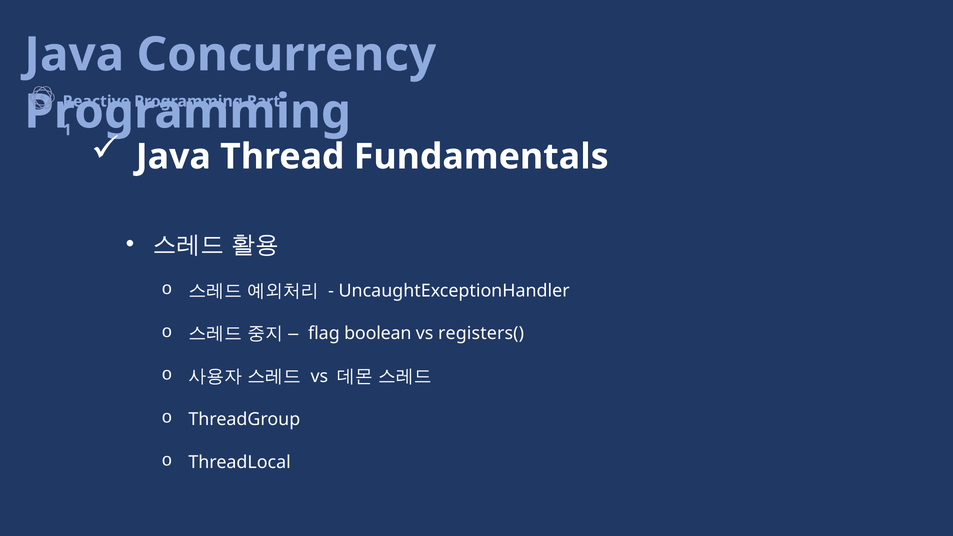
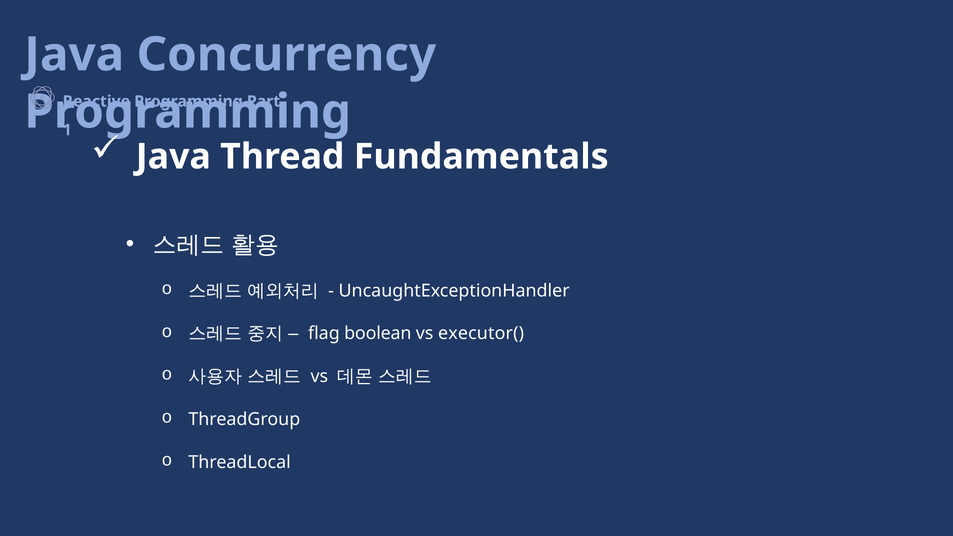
registers(: registers( -> executor(
